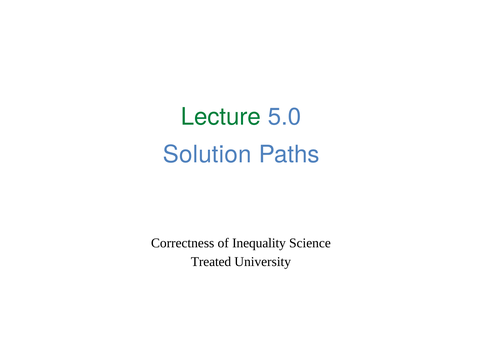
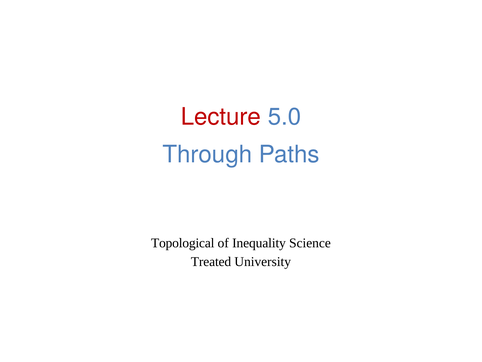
Lecture colour: green -> red
Solution: Solution -> Through
Correctness: Correctness -> Topological
